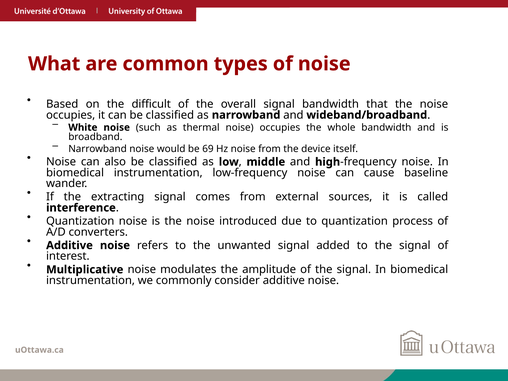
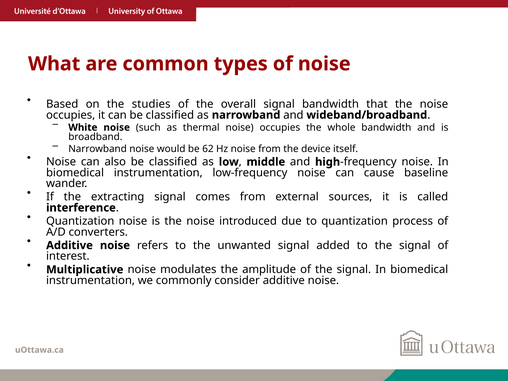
difficult: difficult -> studies
69: 69 -> 62
